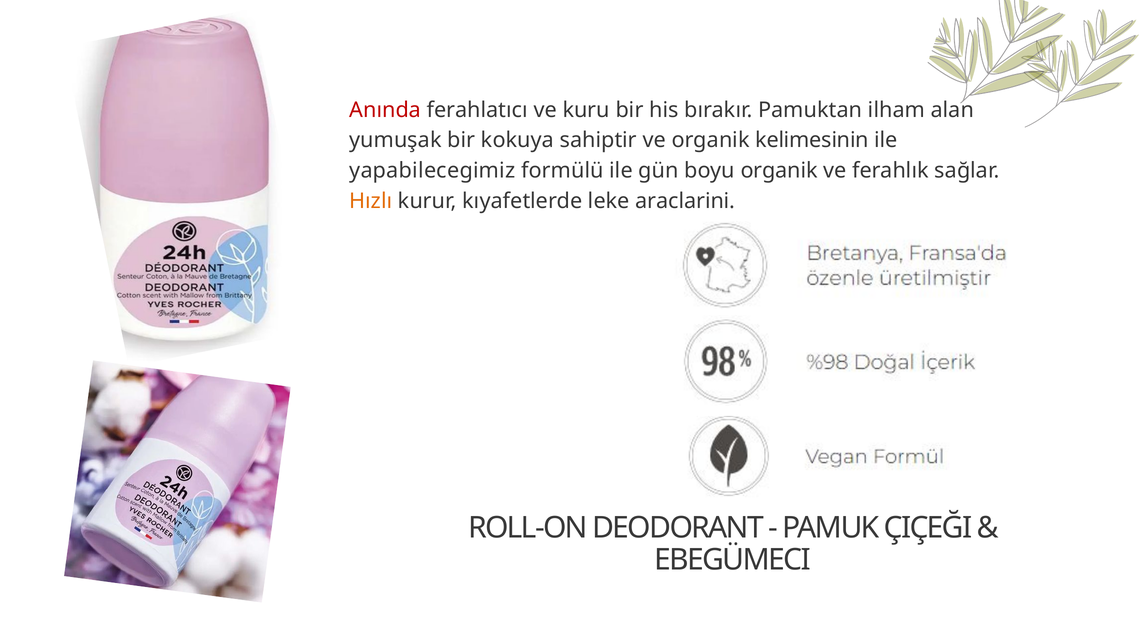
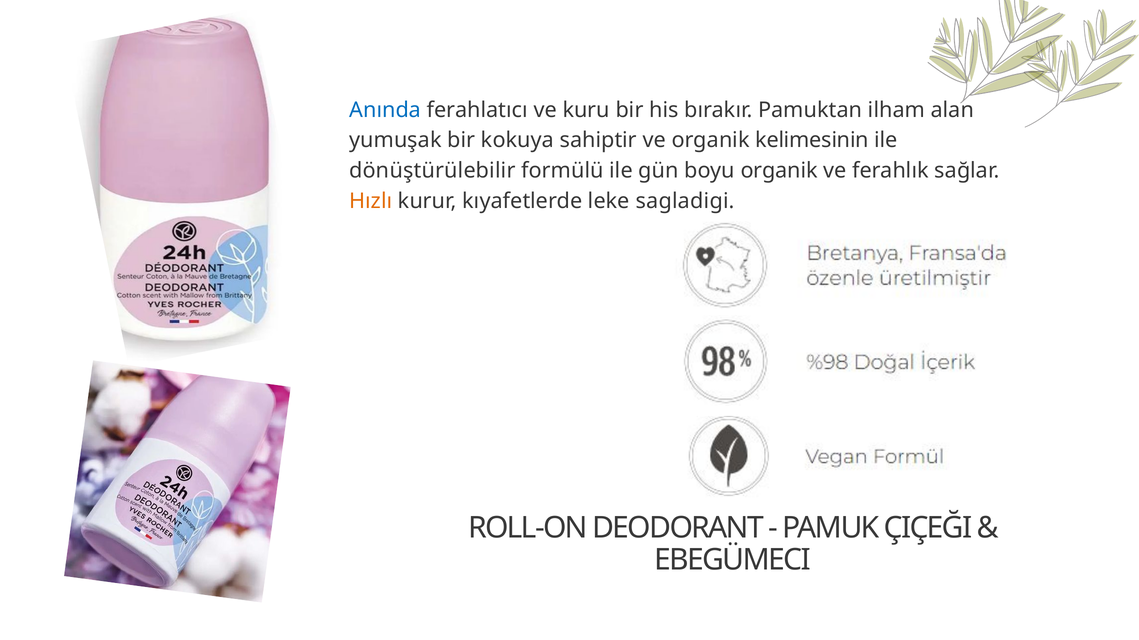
Anında colour: red -> blue
yapabilecegimiz: yapabilecegimiz -> dönüştürülebilir
araclarini: araclarini -> sagladigi
